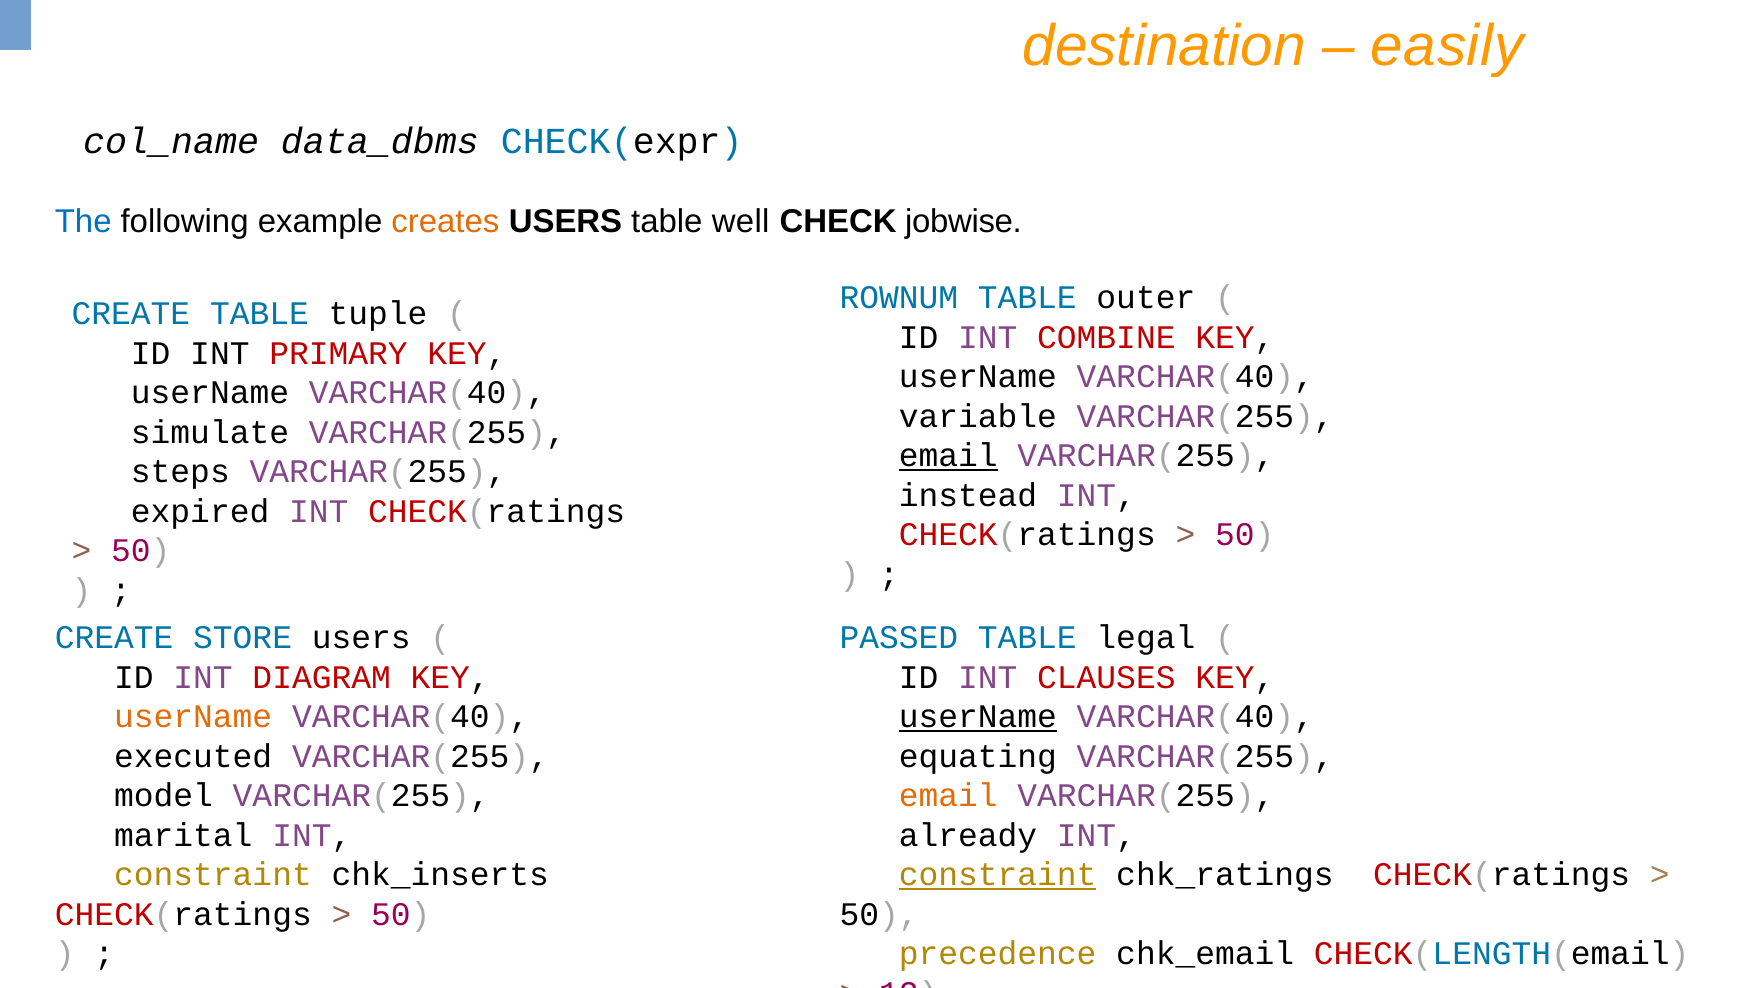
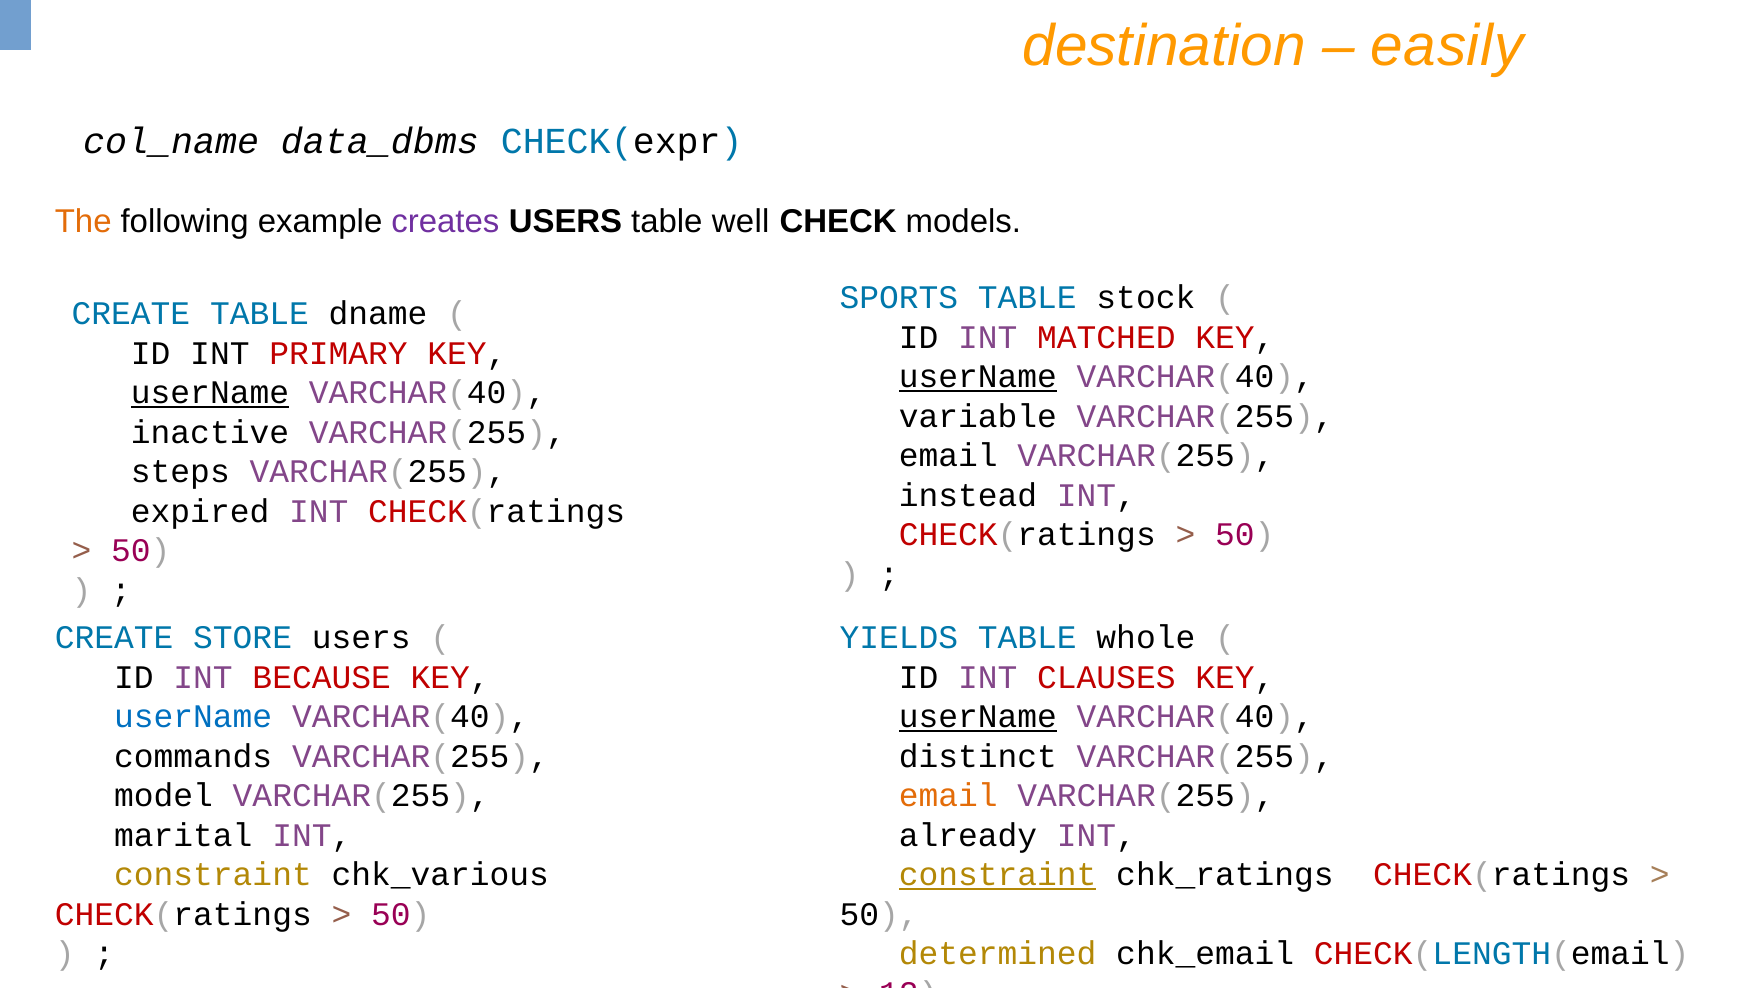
The colour: blue -> orange
creates colour: orange -> purple
jobwise: jobwise -> models
ROWNUM: ROWNUM -> SPORTS
outer: outer -> stock
tuple: tuple -> dname
COMBINE: COMBINE -> MATCHED
userName at (978, 377) underline: none -> present
userName at (210, 393) underline: none -> present
simulate: simulate -> inactive
email at (948, 456) underline: present -> none
PASSED: PASSED -> YIELDS
legal: legal -> whole
DIAGRAM: DIAGRAM -> BECAUSE
userName at (193, 717) colour: orange -> blue
executed: executed -> commands
equating: equating -> distinct
chk_inserts: chk_inserts -> chk_various
precedence: precedence -> determined
